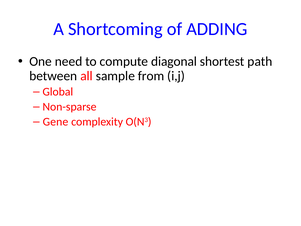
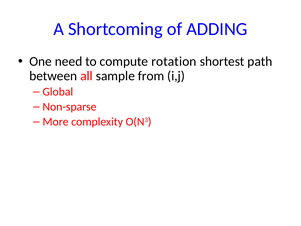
diagonal: diagonal -> rotation
Gene: Gene -> More
